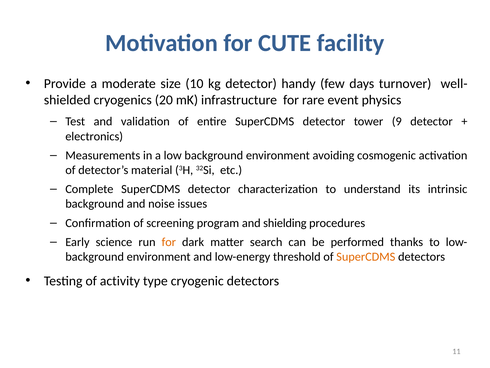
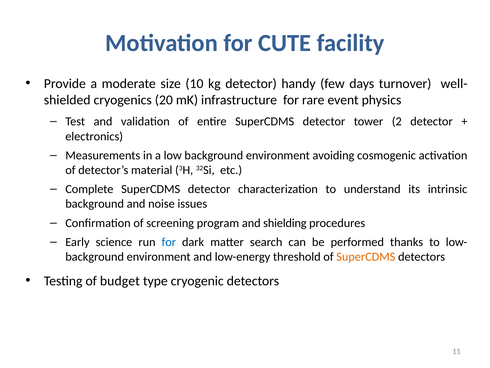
9: 9 -> 2
for at (169, 242) colour: orange -> blue
activity: activity -> budget
